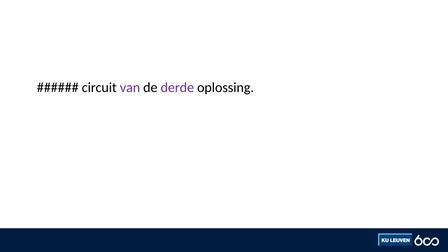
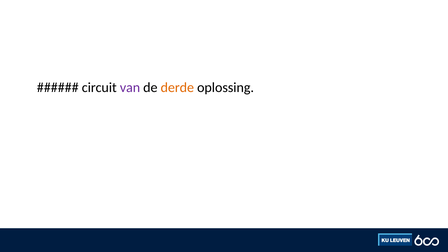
derde colour: purple -> orange
